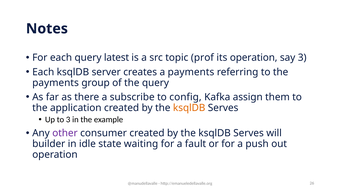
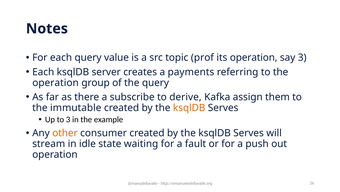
latest: latest -> value
payments at (56, 82): payments -> operation
config: config -> derive
application: application -> immutable
other colour: purple -> orange
builder: builder -> stream
